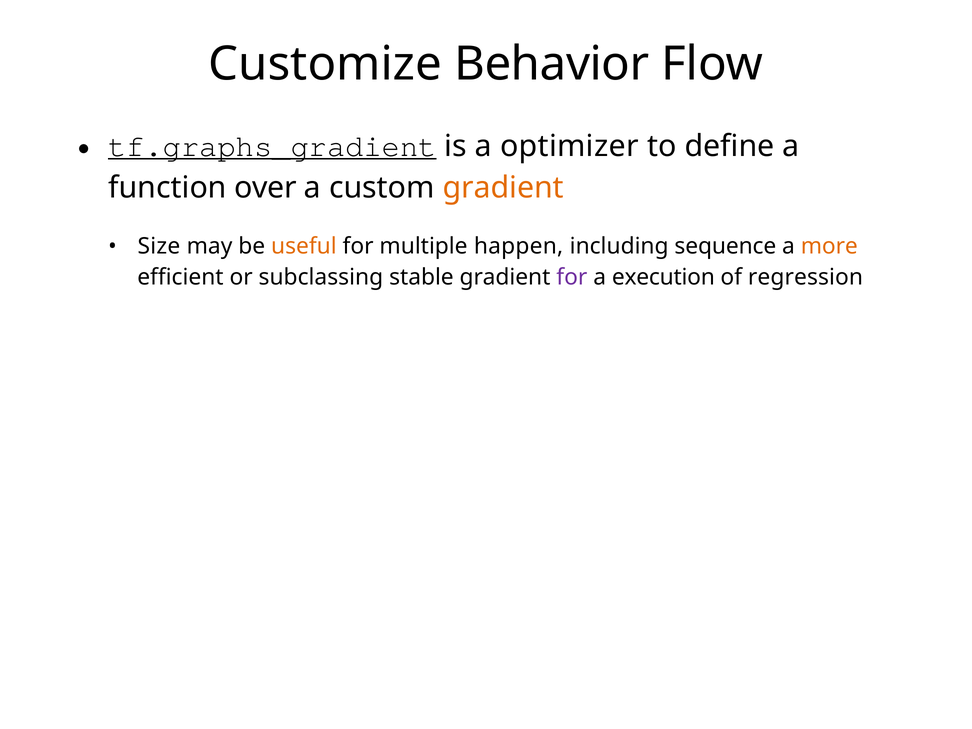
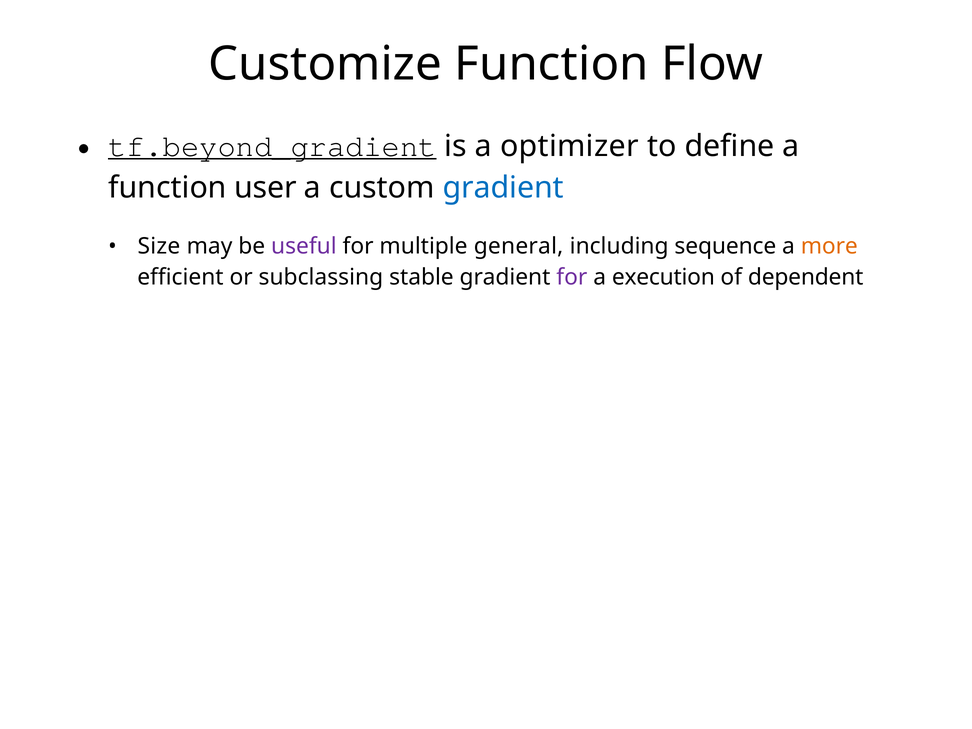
Customize Behavior: Behavior -> Function
tf.graphs_gradient: tf.graphs_gradient -> tf.beyond_gradient
over: over -> user
gradient at (503, 188) colour: orange -> blue
useful colour: orange -> purple
happen: happen -> general
regression: regression -> dependent
